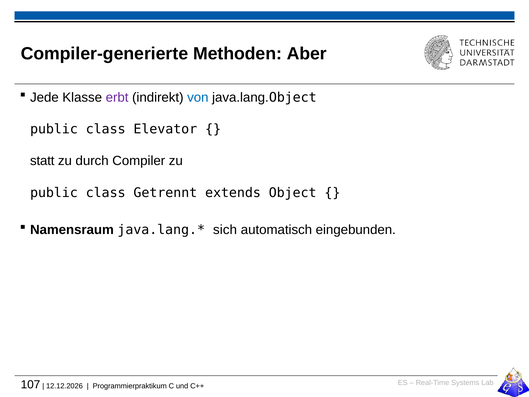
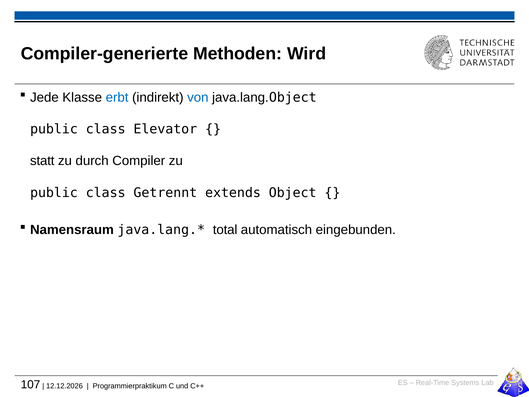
Aber: Aber -> Wird
erbt colour: purple -> blue
sich: sich -> total
